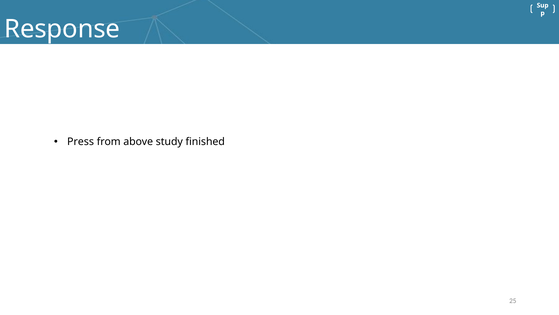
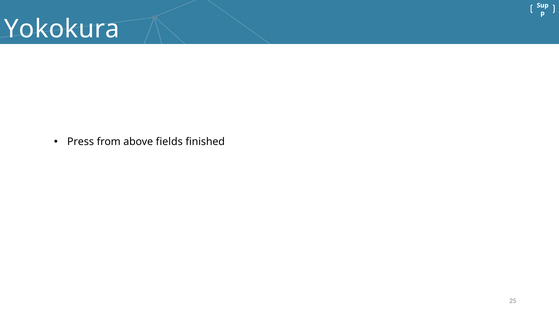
Response: Response -> Yokokura
study: study -> fields
